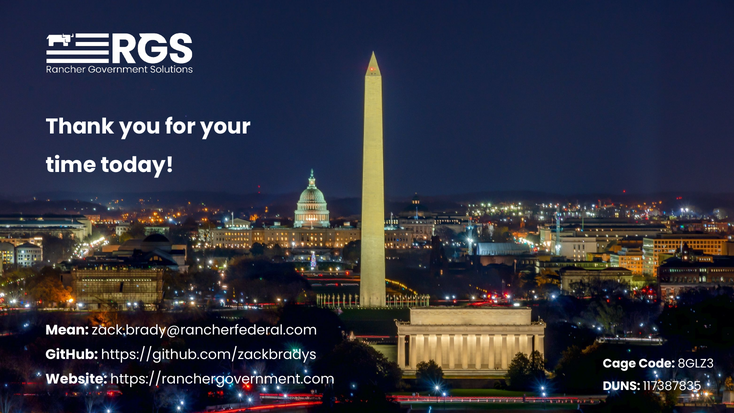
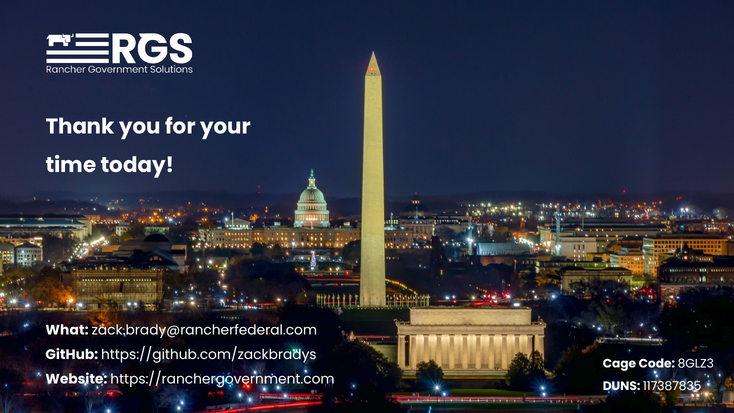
Mean: Mean -> What
